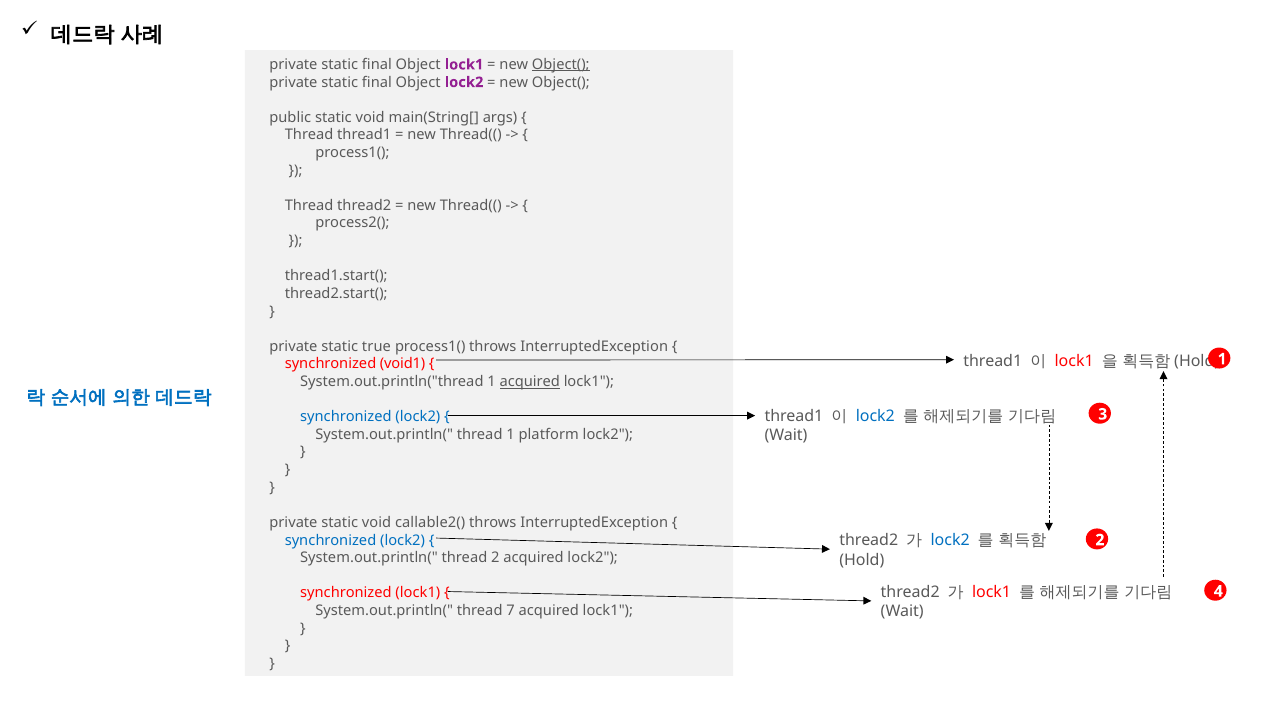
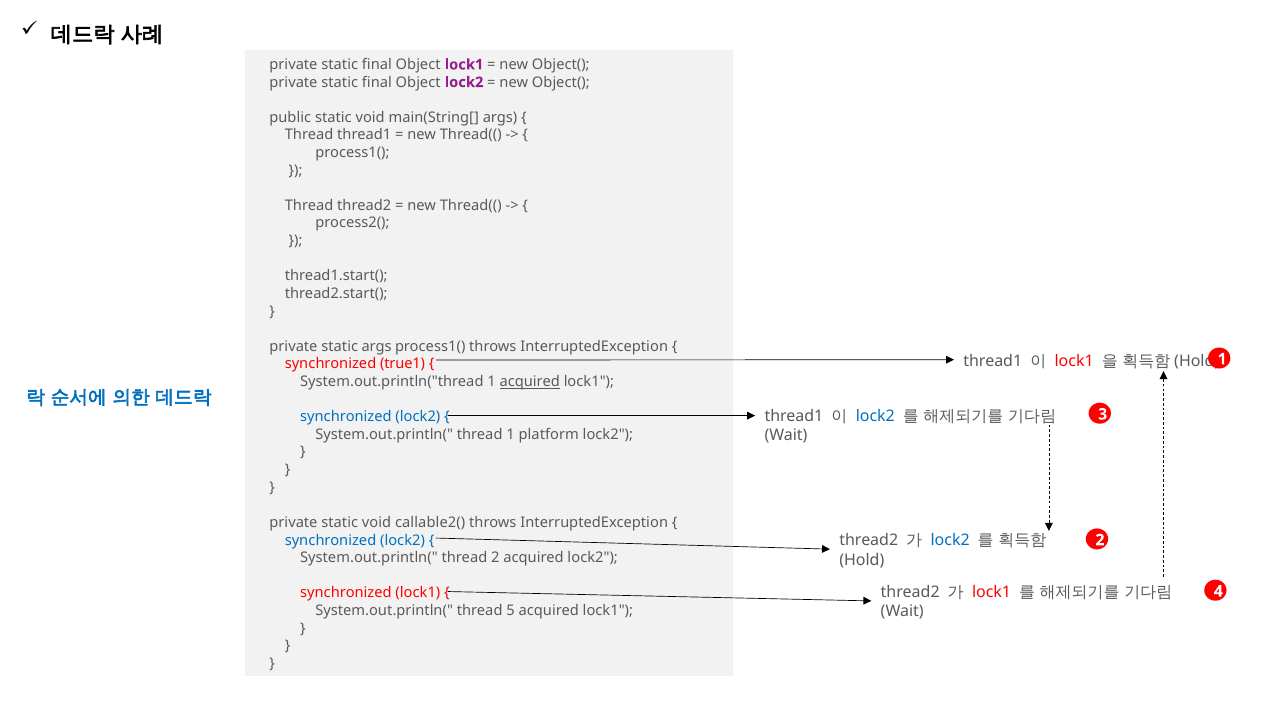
Object( at (561, 65) underline: present -> none
static true: true -> args
void1: void1 -> true1
7: 7 -> 5
